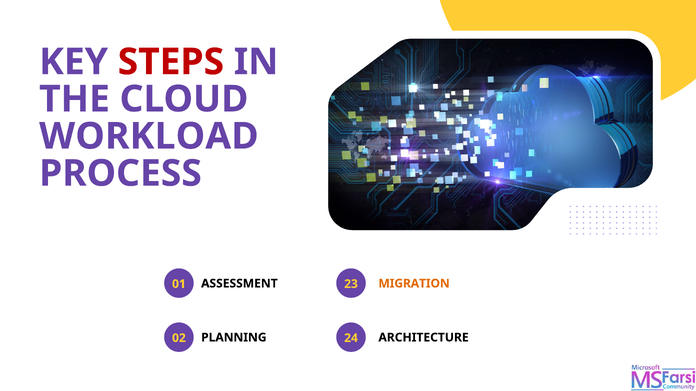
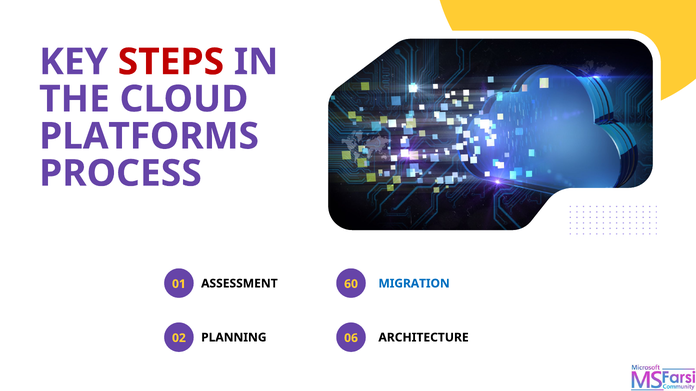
WORKLOAD: WORKLOAD -> PLATFORMS
MIGRATION colour: orange -> blue
23: 23 -> 60
24: 24 -> 06
